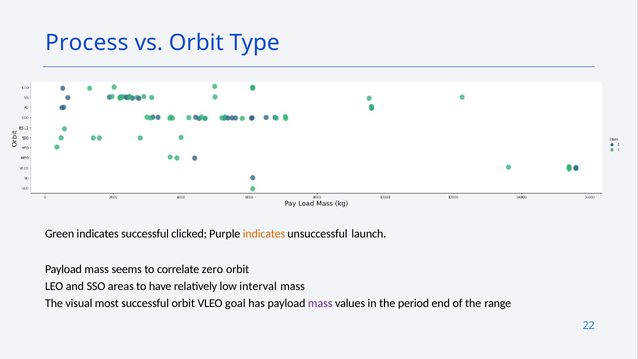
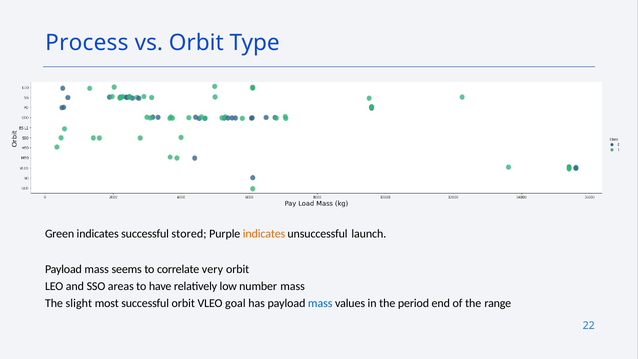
clicked: clicked -> stored
zero: zero -> very
interval: interval -> number
visual: visual -> slight
mass at (320, 303) colour: purple -> blue
